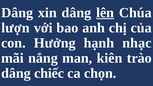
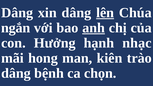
lượn: lượn -> ngắn
anh underline: none -> present
nắng: nắng -> hong
chiếc: chiếc -> bệnh
